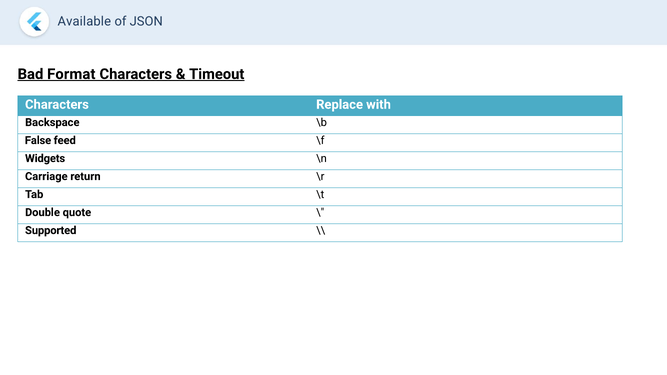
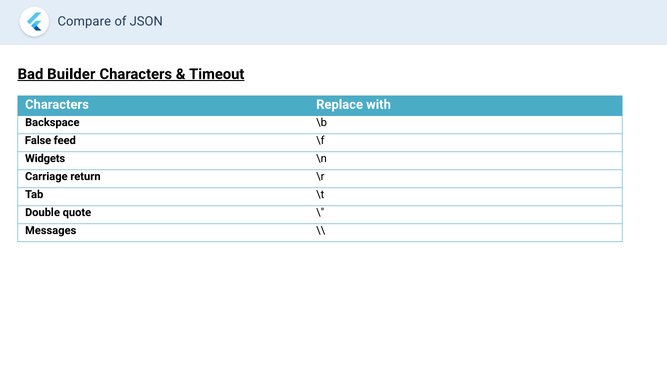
Available: Available -> Compare
Format: Format -> Builder
Supported: Supported -> Messages
